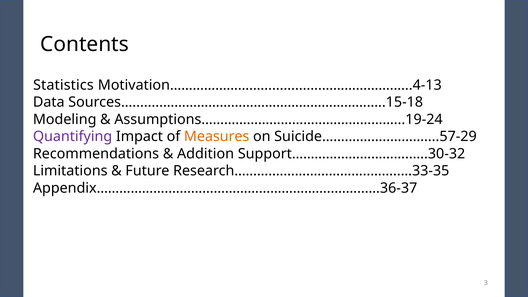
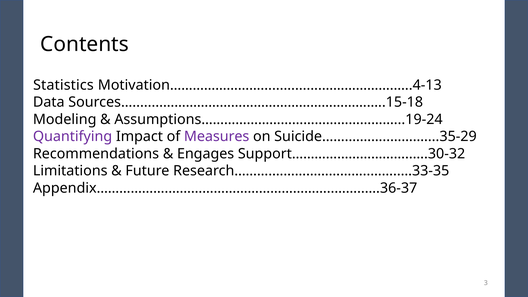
Measures colour: orange -> purple
Suicide…….………..………....57-29: Suicide…….………..………....57-29 -> Suicide…….………..………....35-29
Addition: Addition -> Engages
